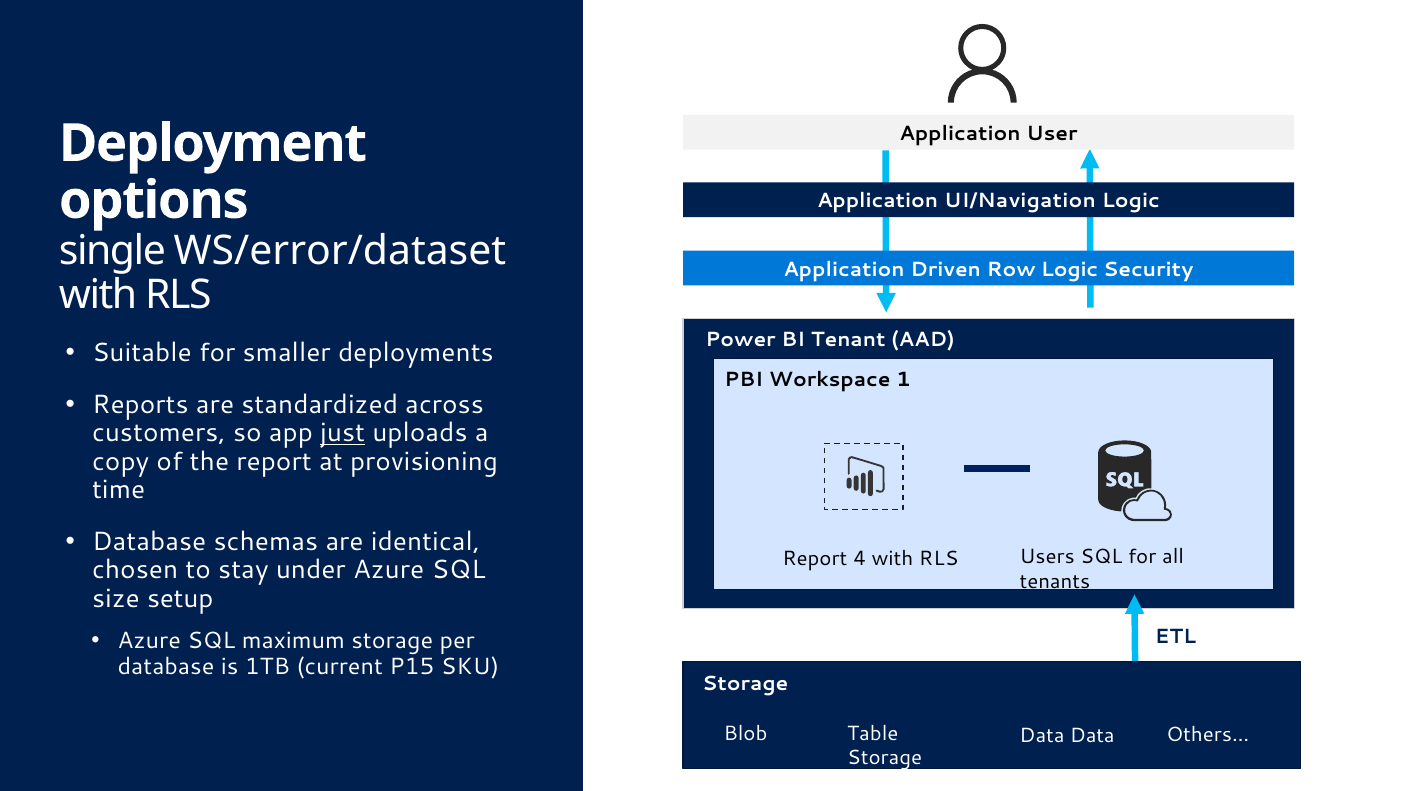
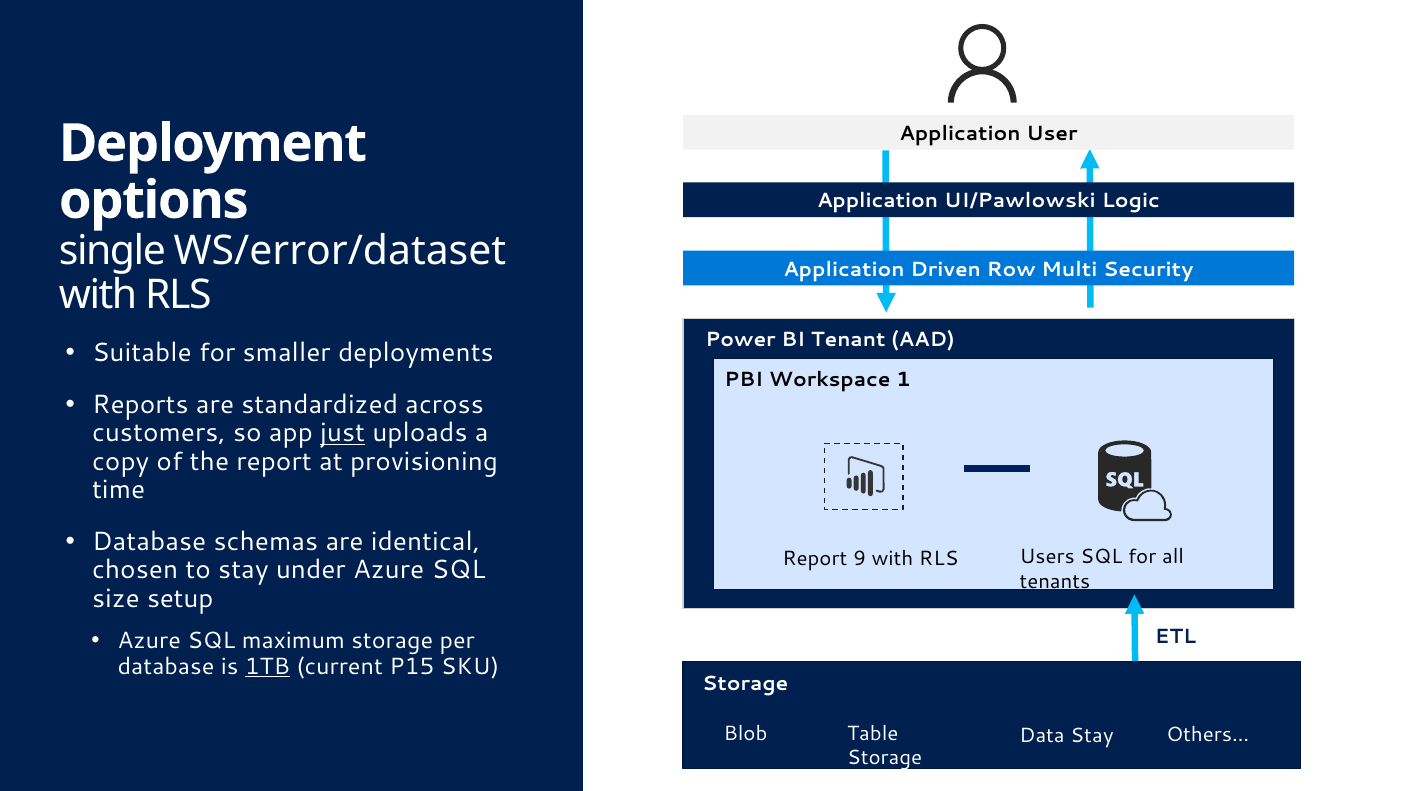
UI/Navigation: UI/Navigation -> UI/Pawlowski
Row Logic: Logic -> Multi
4: 4 -> 9
1TB underline: none -> present
Data Data: Data -> Stay
